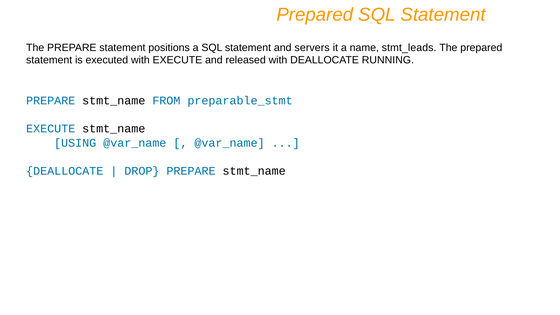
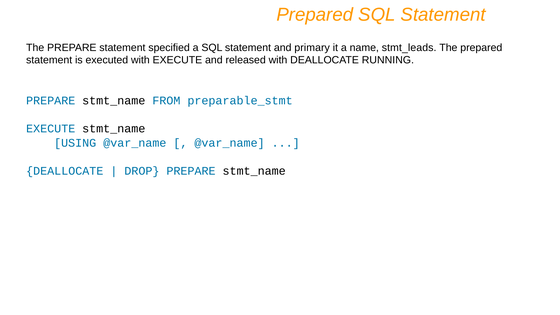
positions: positions -> specified
servers: servers -> primary
